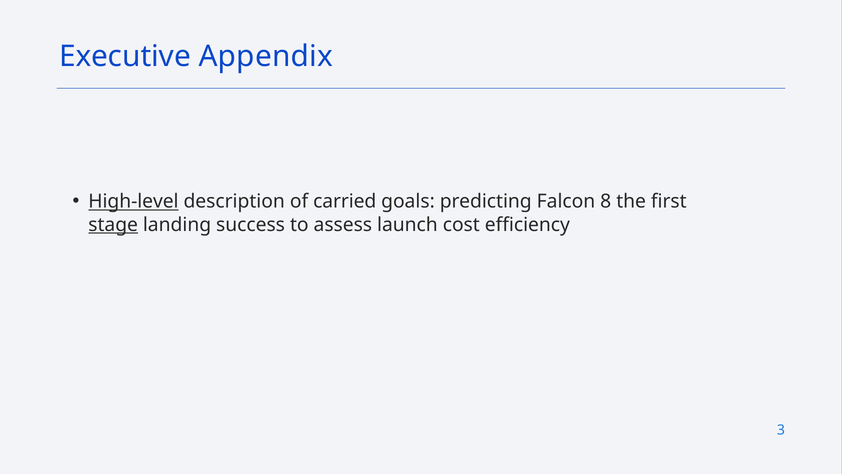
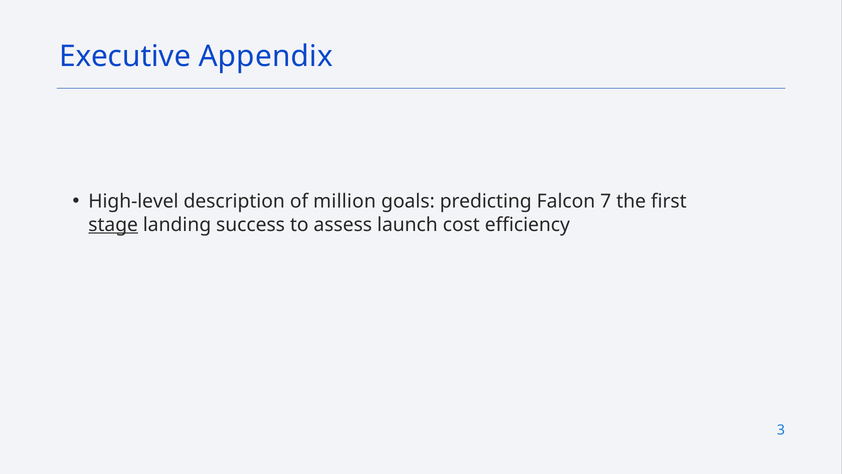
High-level underline: present -> none
carried: carried -> million
8: 8 -> 7
